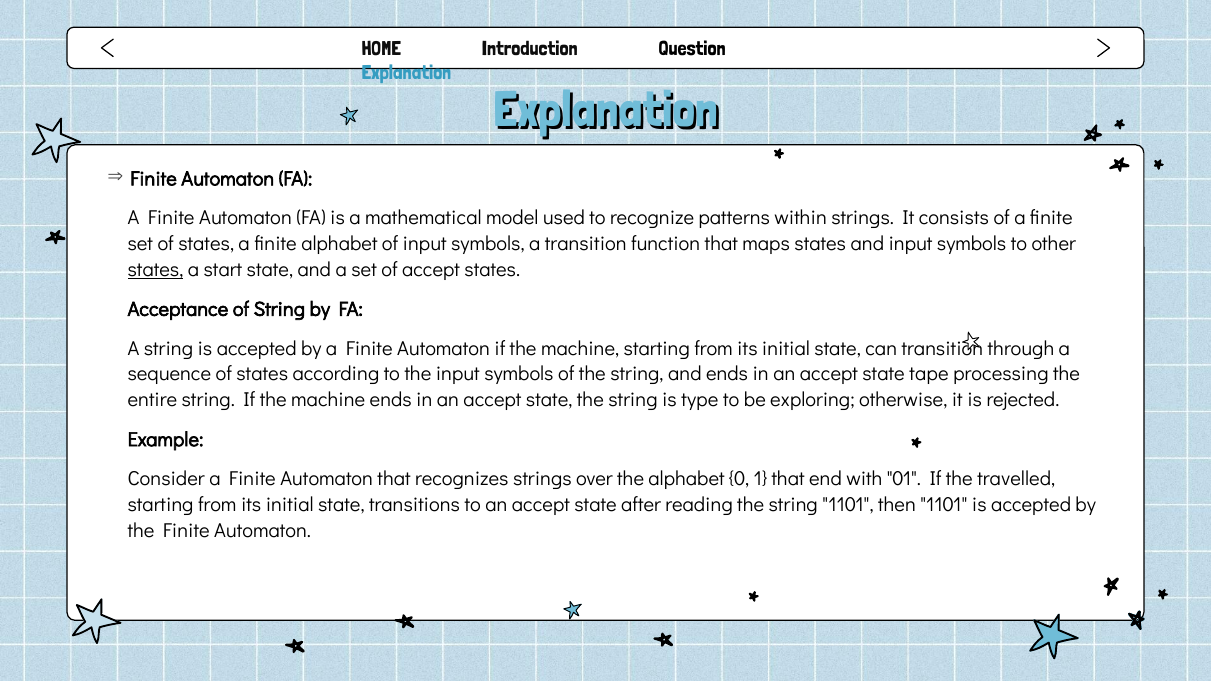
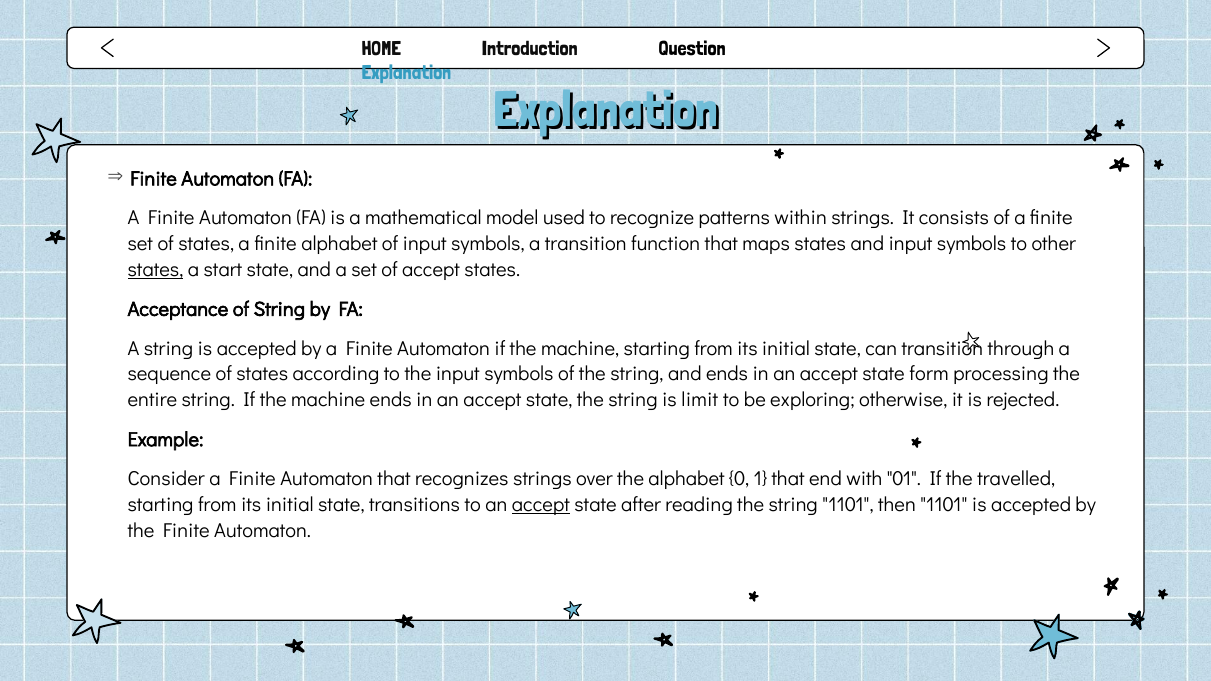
tape: tape -> form
type: type -> limit
accept at (541, 505) underline: none -> present
